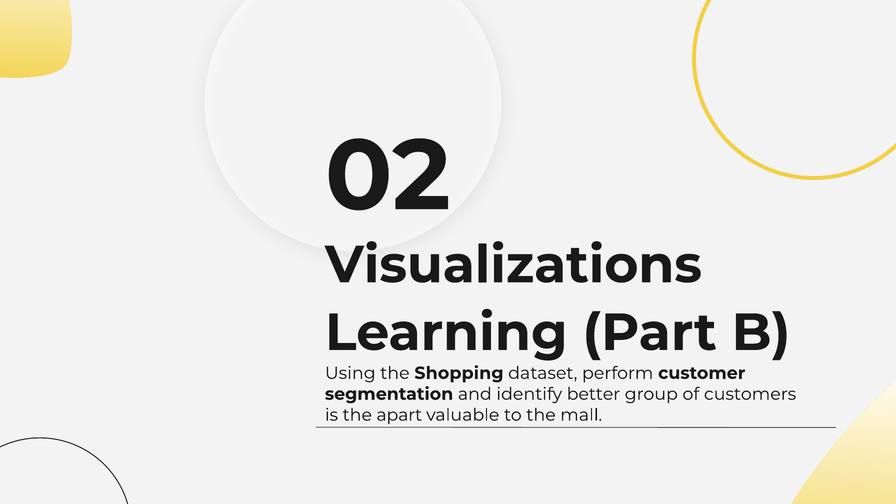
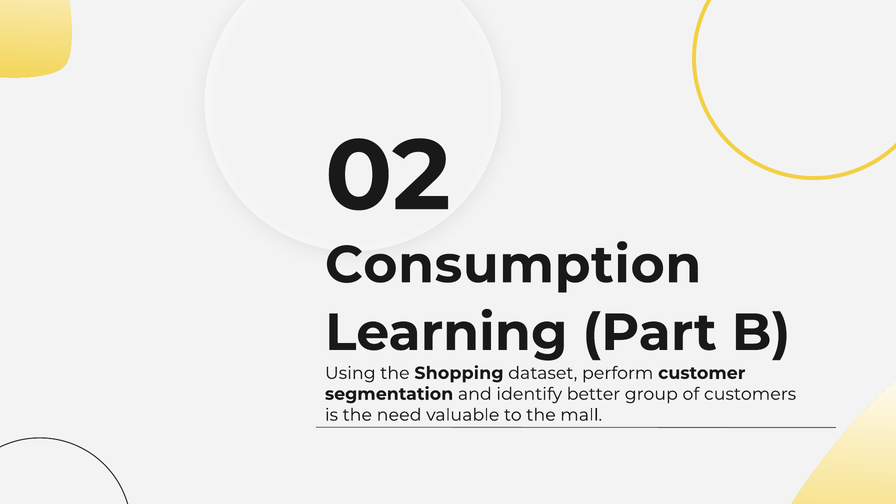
Visualizations: Visualizations -> Consumption
apart: apart -> need
